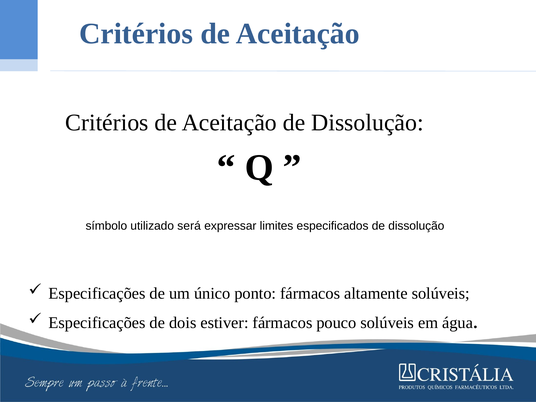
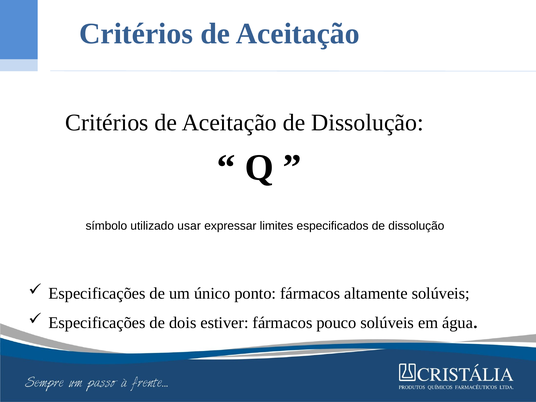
será: será -> usar
